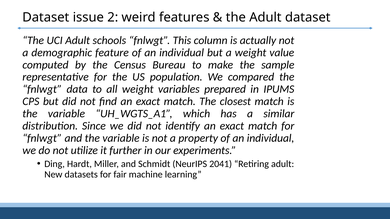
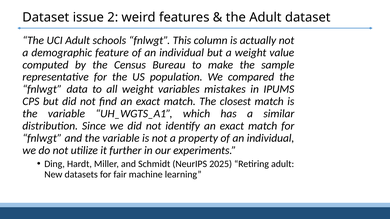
prepared: prepared -> mistakes
2041: 2041 -> 2025
